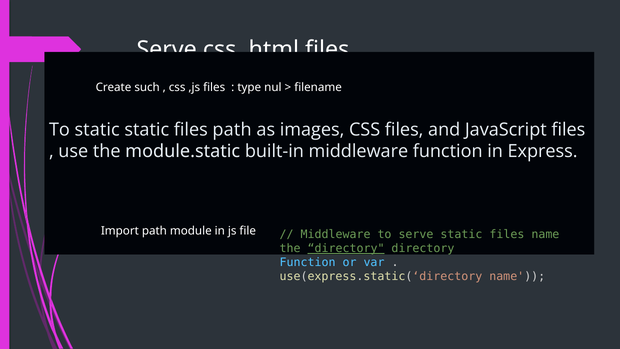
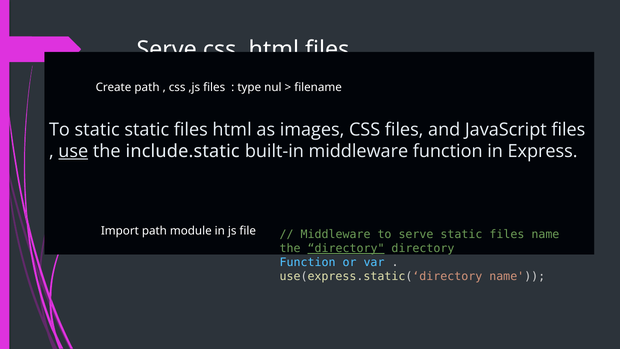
Create such: such -> path
files path: path -> html
use underline: none -> present
module.static: module.static -> include.static
